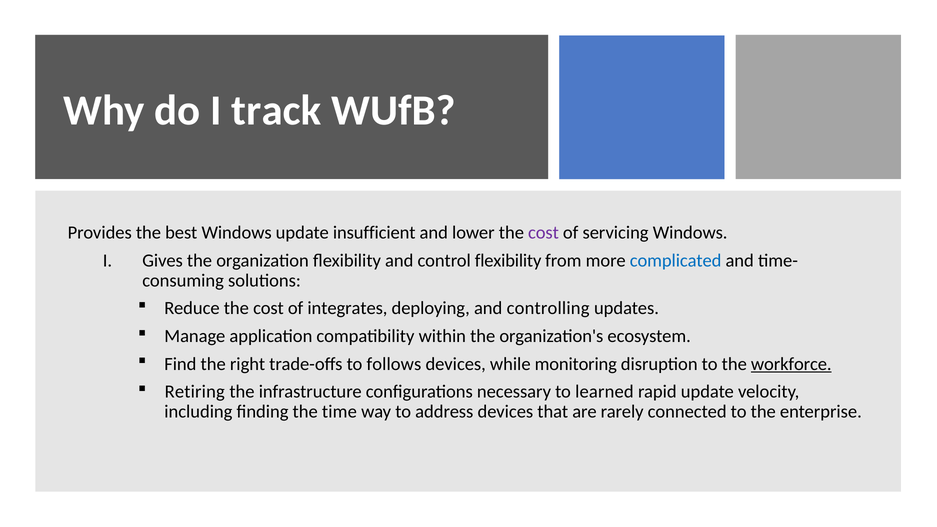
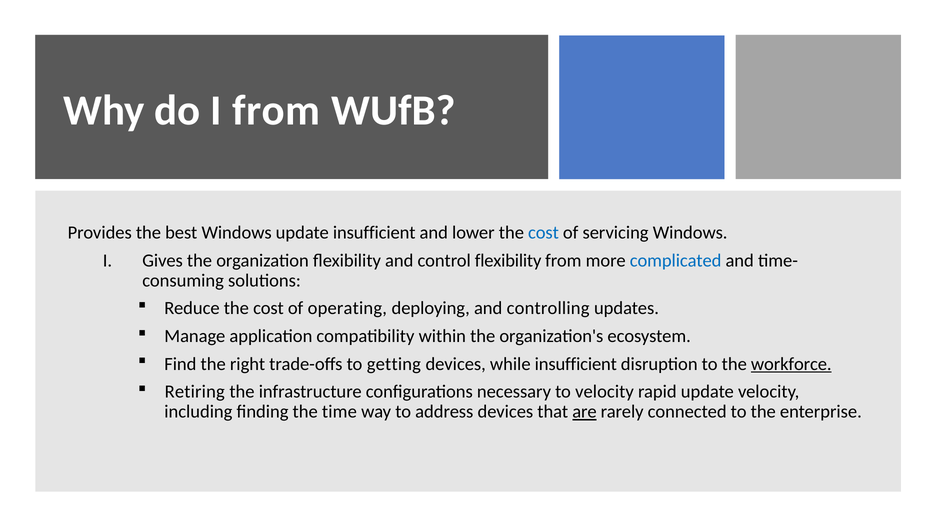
I track: track -> from
cost at (543, 233) colour: purple -> blue
integrates: integrates -> operating
follows: follows -> getting
while monitoring: monitoring -> insufficient
to learned: learned -> velocity
are underline: none -> present
